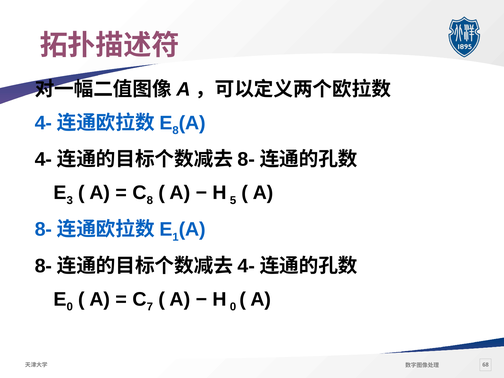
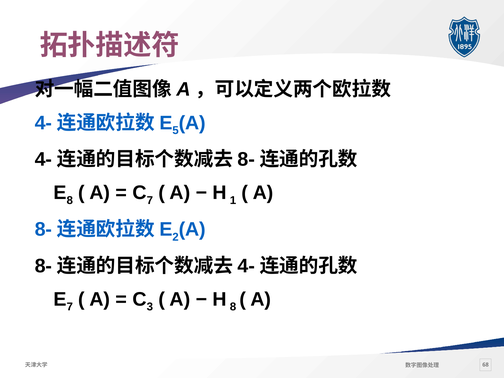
8 at (176, 131): 8 -> 5
3 at (70, 200): 3 -> 8
8 at (150, 200): 8 -> 7
5: 5 -> 1
1: 1 -> 2
0 at (70, 307): 0 -> 7
7: 7 -> 3
H 0: 0 -> 8
